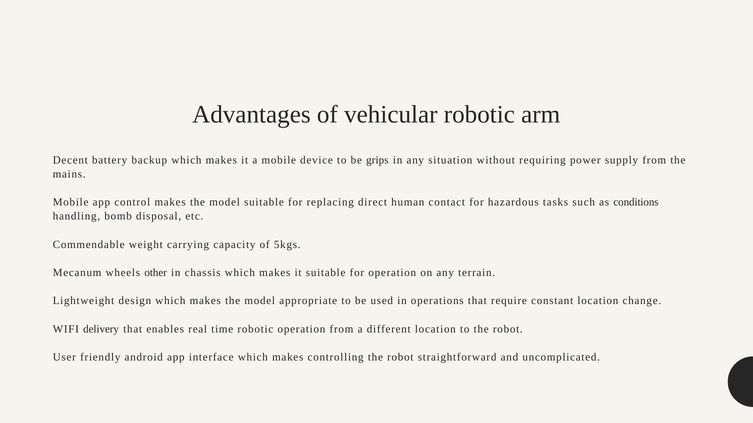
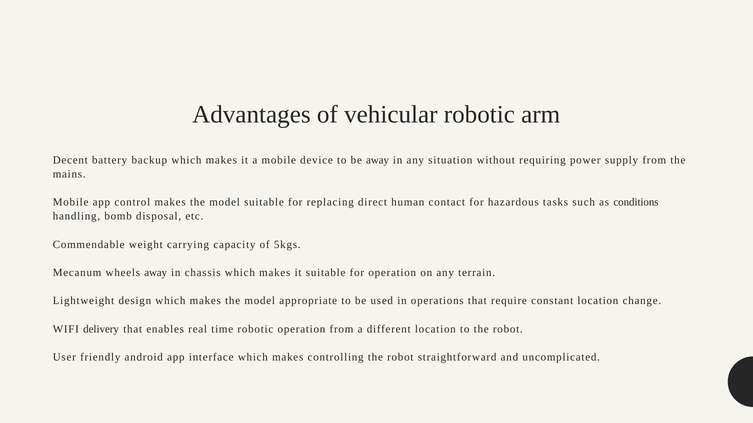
be grips: grips -> away
wheels other: other -> away
